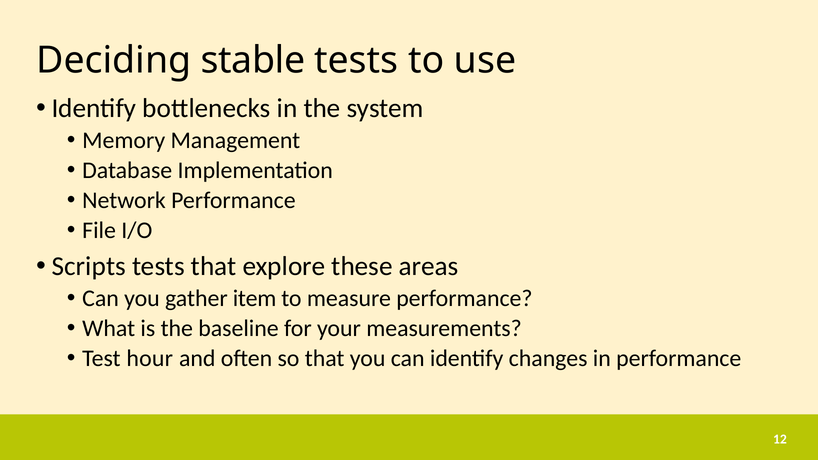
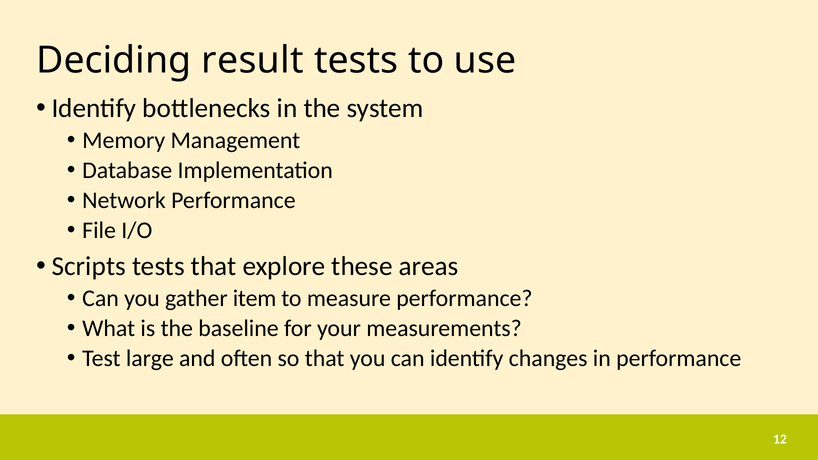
stable: stable -> result
hour: hour -> large
